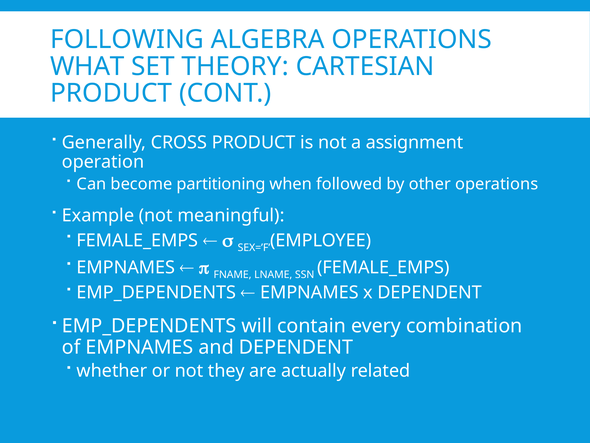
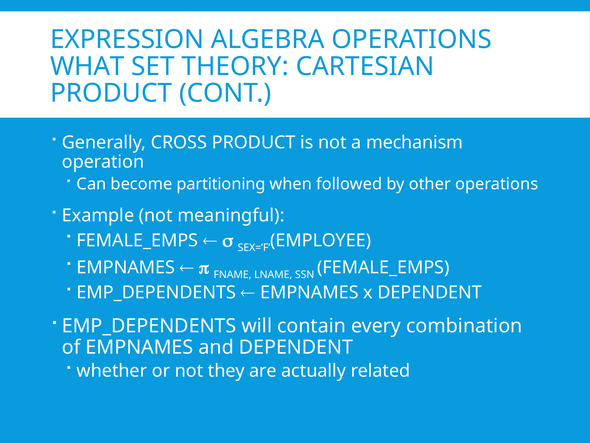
FOLLOWING: FOLLOWING -> EXPRESSION
assignment: assignment -> mechanism
